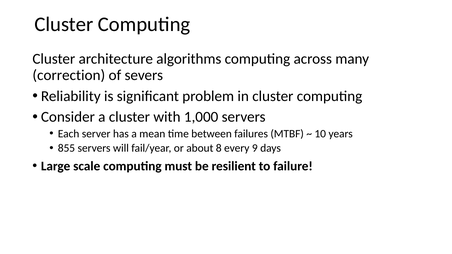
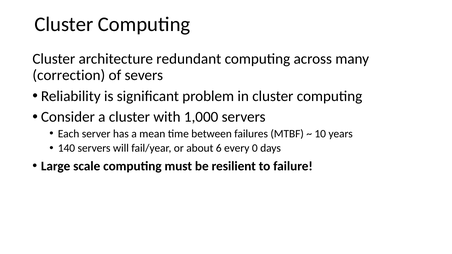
algorithms: algorithms -> redundant
855: 855 -> 140
8: 8 -> 6
9: 9 -> 0
